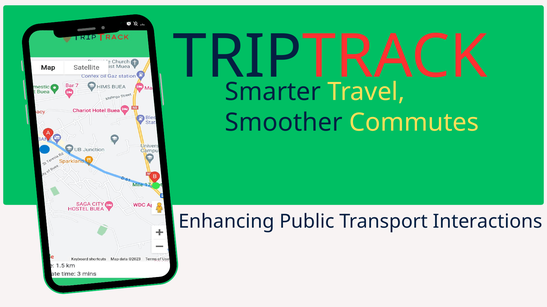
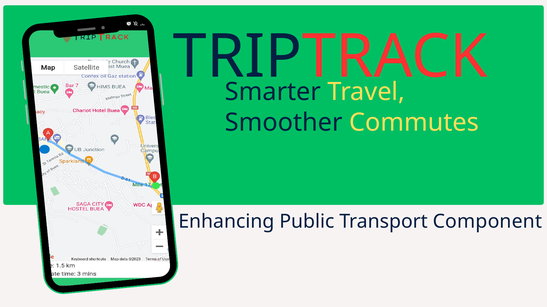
Interactions: Interactions -> Component
